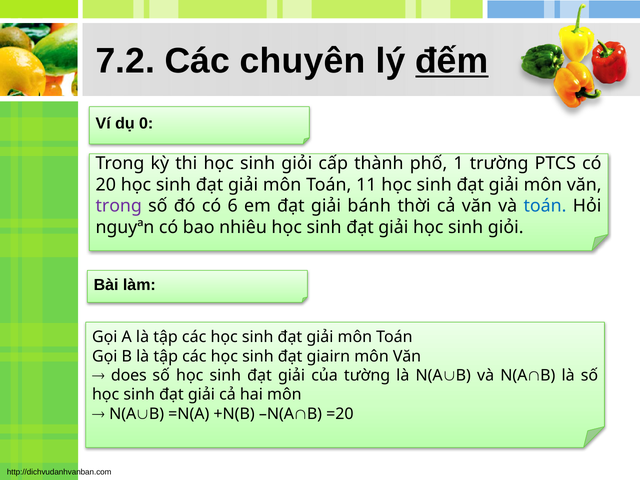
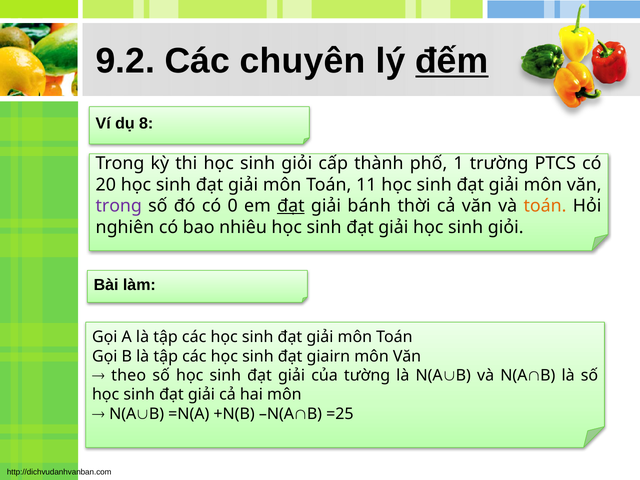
7.2: 7.2 -> 9.2
0: 0 -> 8
6: 6 -> 0
đạt at (291, 206) underline: none -> present
toán at (545, 206) colour: blue -> orange
nguyªn: nguyªn -> nghiên
does: does -> theo
=20: =20 -> =25
